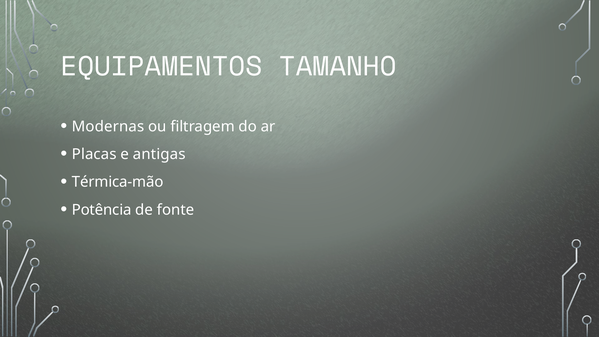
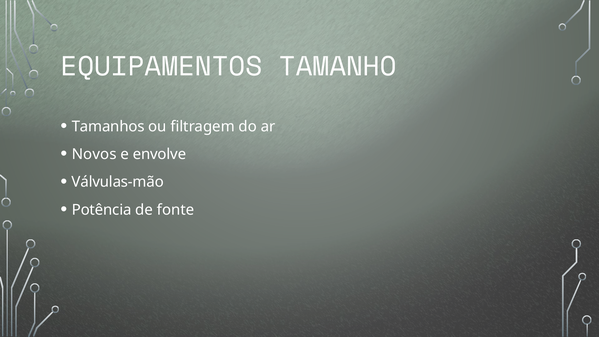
Modernas: Modernas -> Tamanhos
Placas: Placas -> Novos
antigas: antigas -> envolve
Térmica-mão: Térmica-mão -> Válvulas-mão
